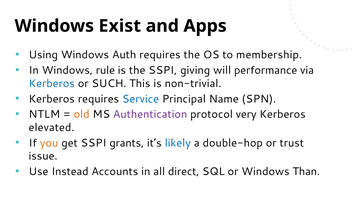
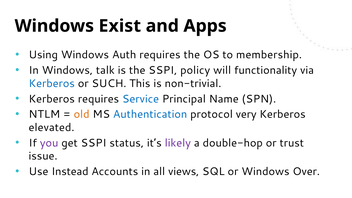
rule: rule -> talk
giving: giving -> policy
performance: performance -> functionality
Authentication colour: purple -> blue
you colour: orange -> purple
grants: grants -> status
likely colour: blue -> purple
direct: direct -> views
Than: Than -> Over
